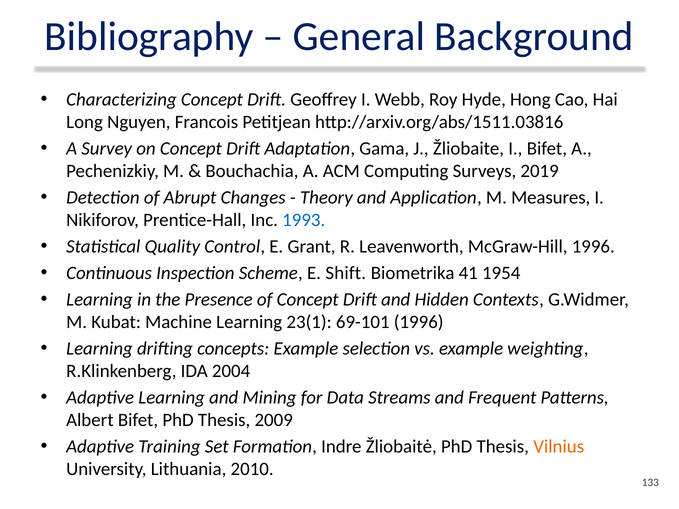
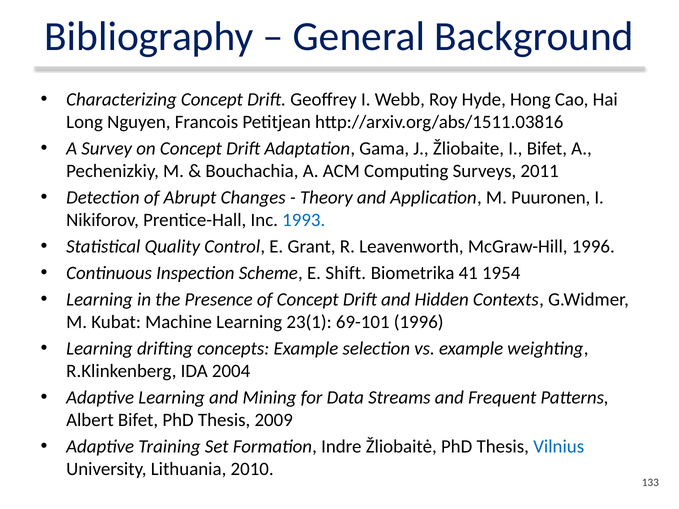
2019: 2019 -> 2011
Measures: Measures -> Puuronen
Vilnius colour: orange -> blue
